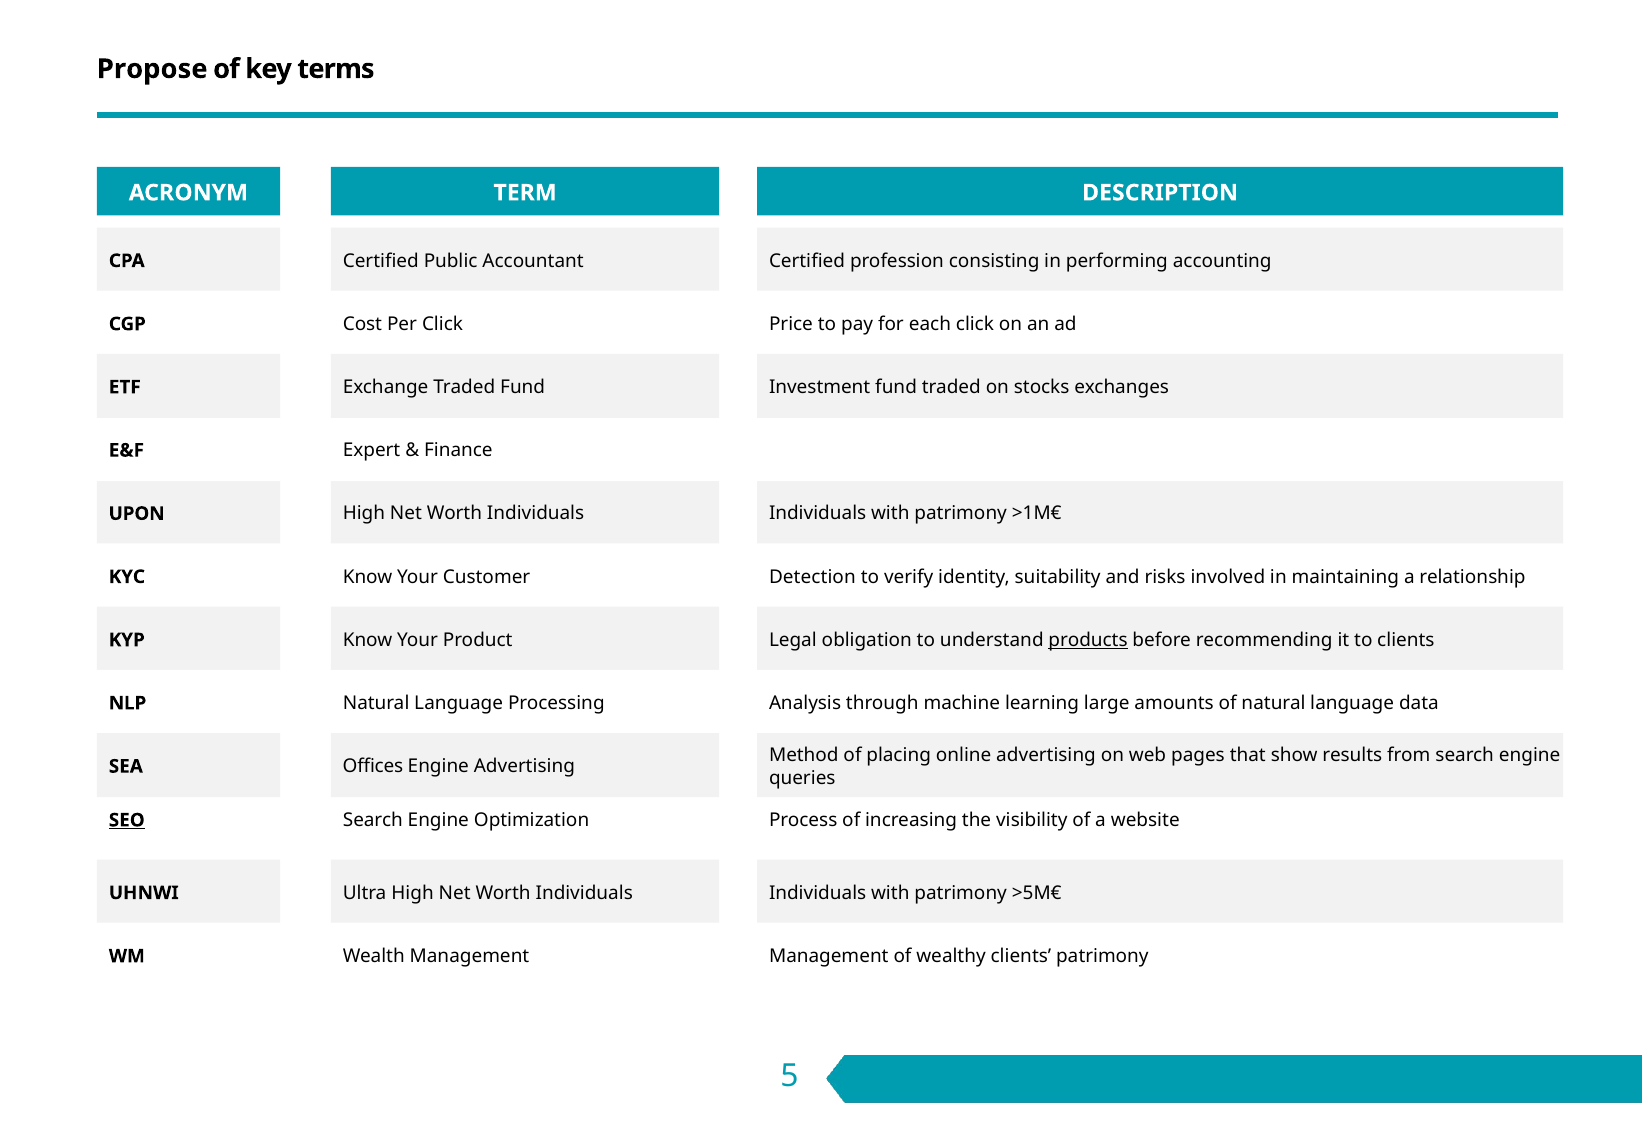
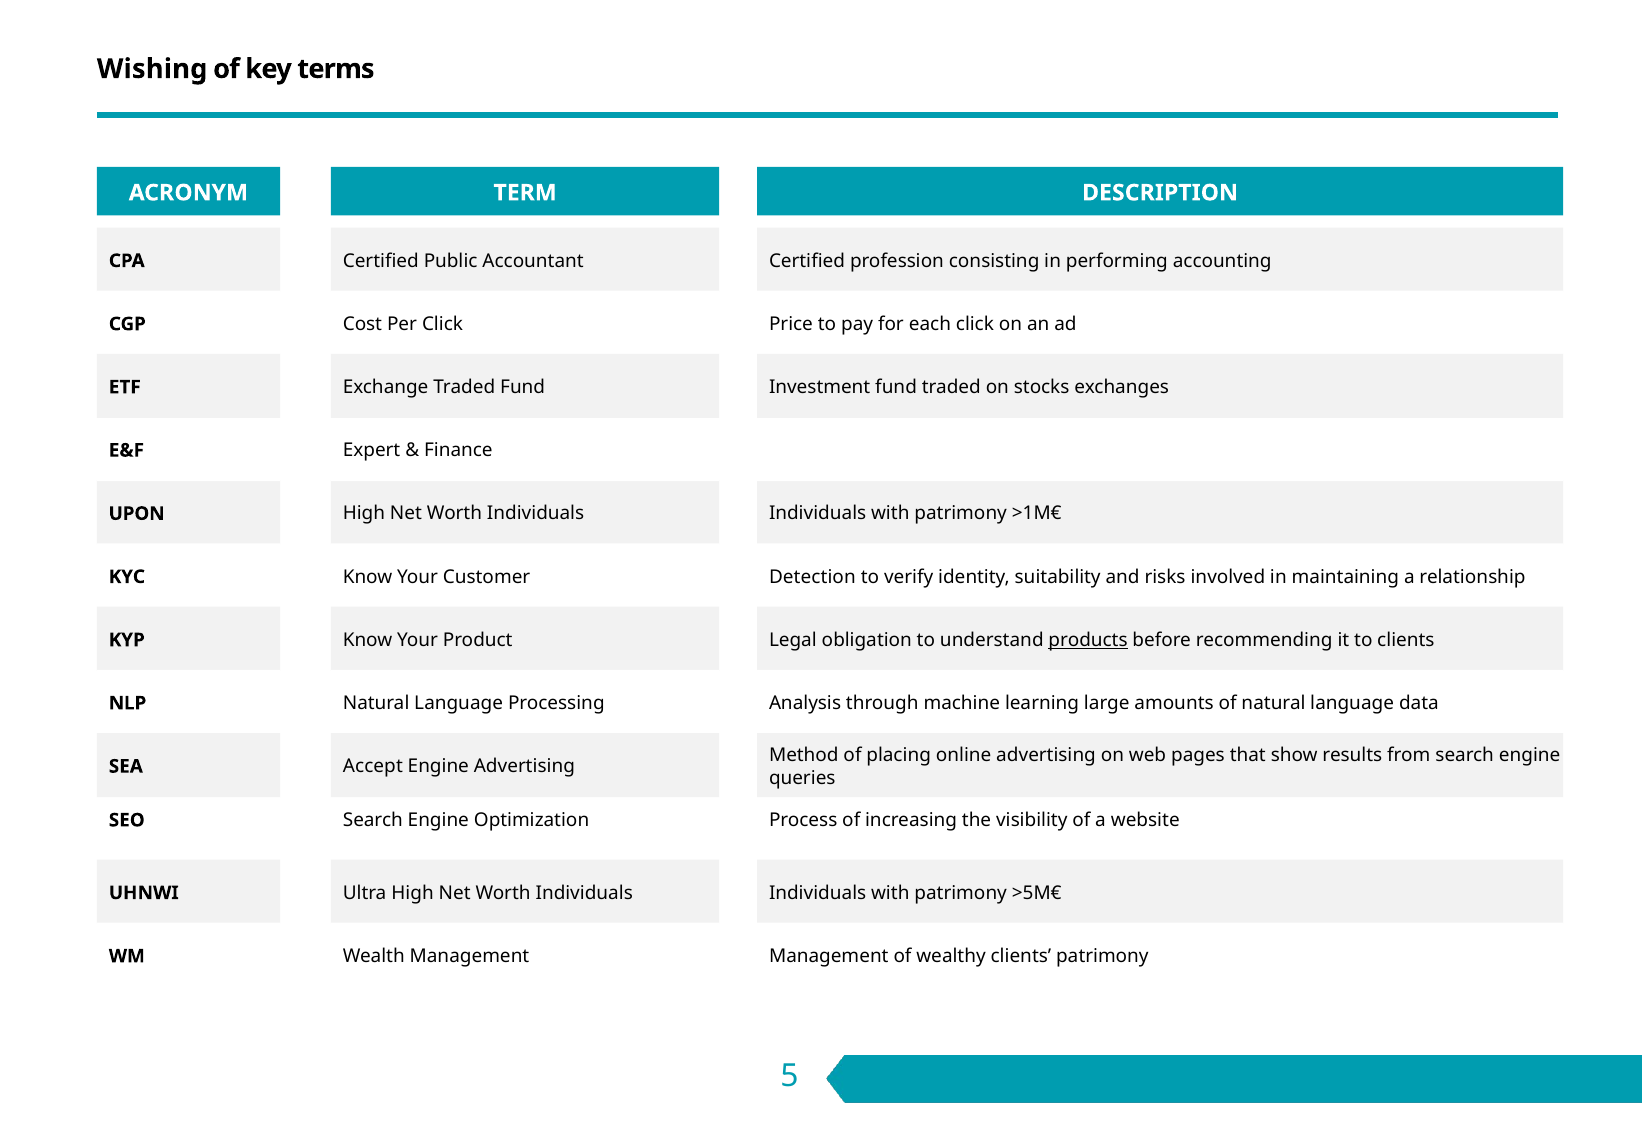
Propose: Propose -> Wishing
Offices: Offices -> Accept
SEO underline: present -> none
